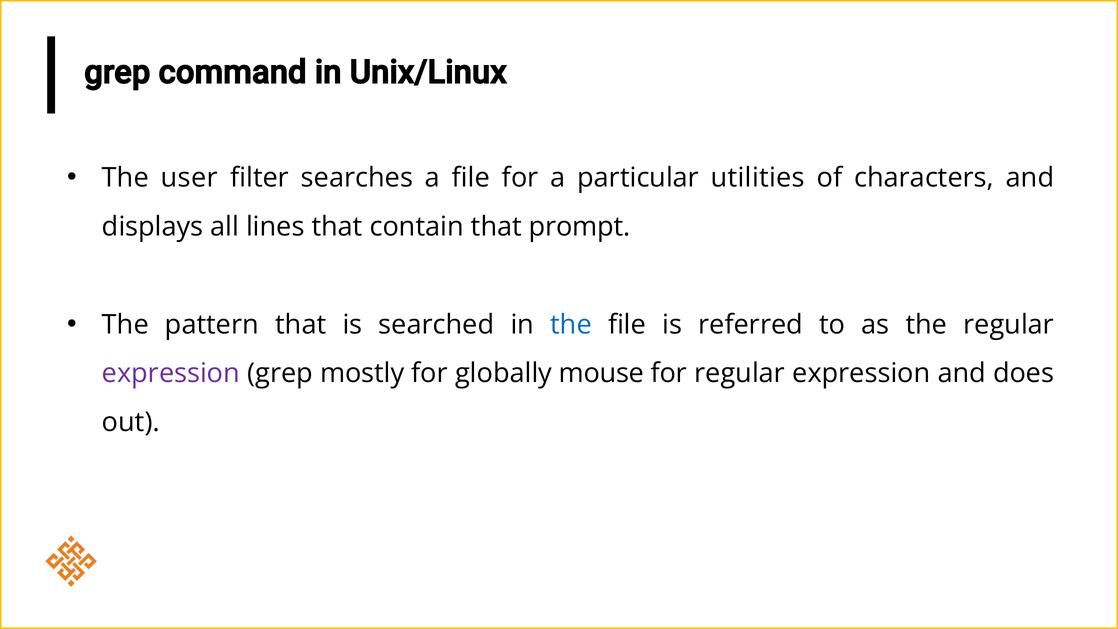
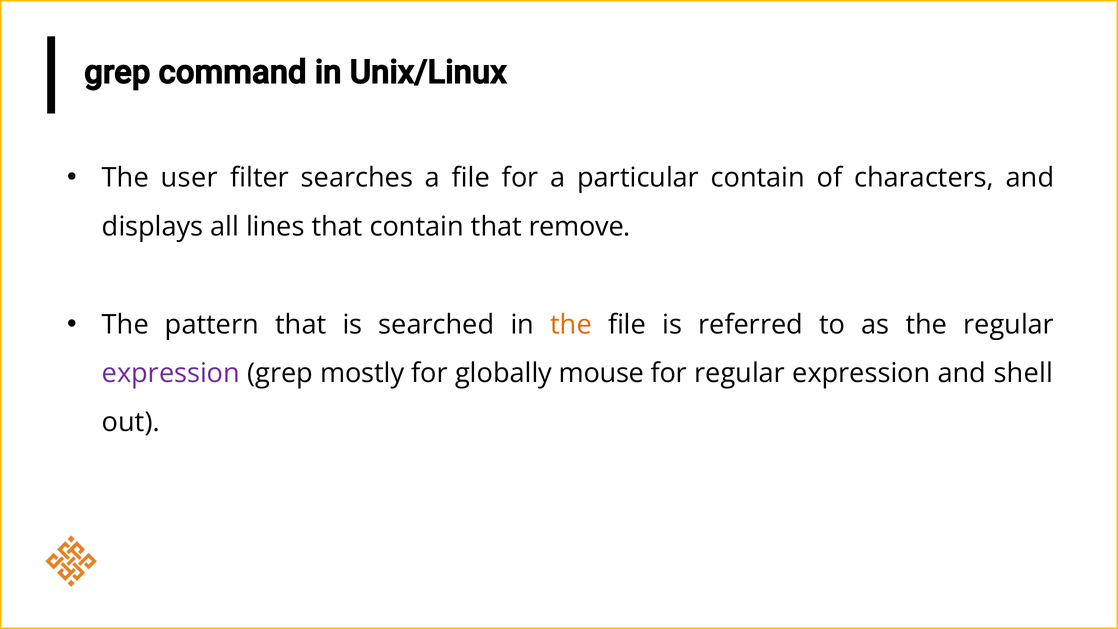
particular utilities: utilities -> contain
prompt: prompt -> remove
the at (571, 325) colour: blue -> orange
does: does -> shell
